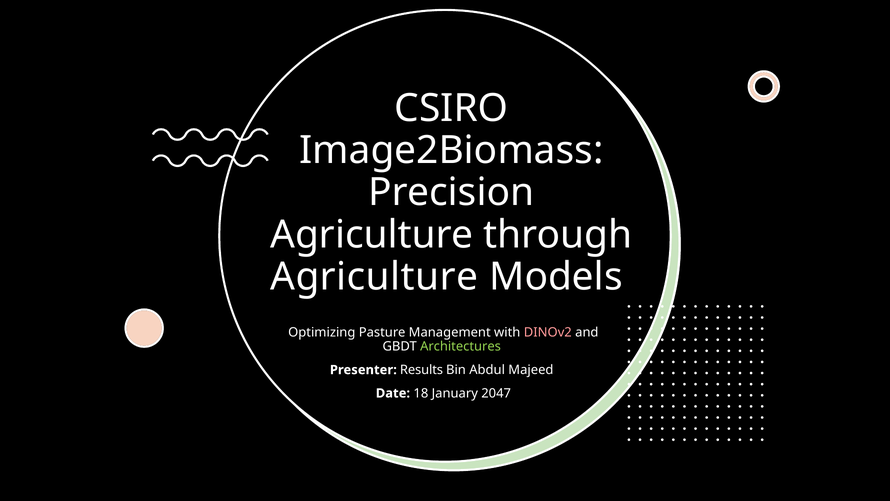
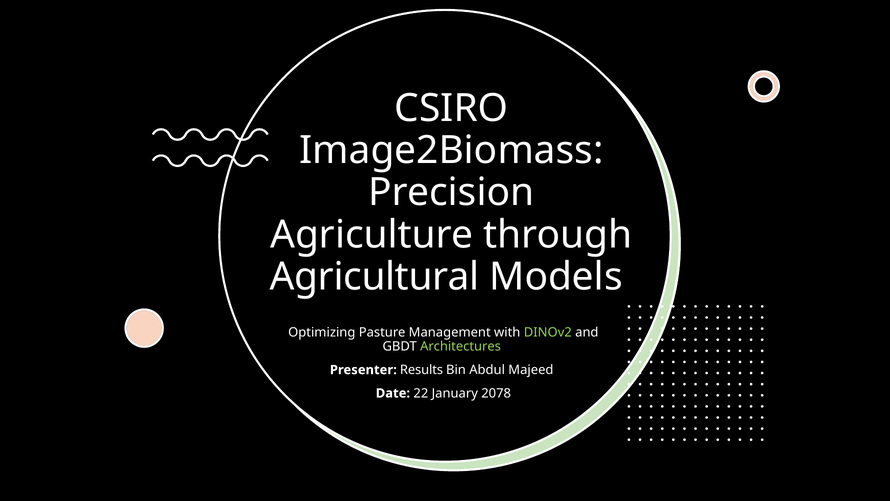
Agriculture at (374, 277): Agriculture -> Agricultural
DINOv2 colour: pink -> light green
18: 18 -> 22
2047: 2047 -> 2078
